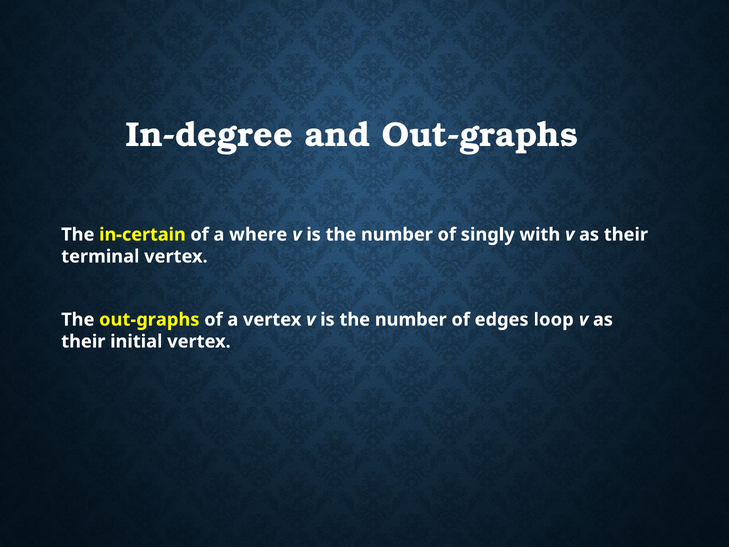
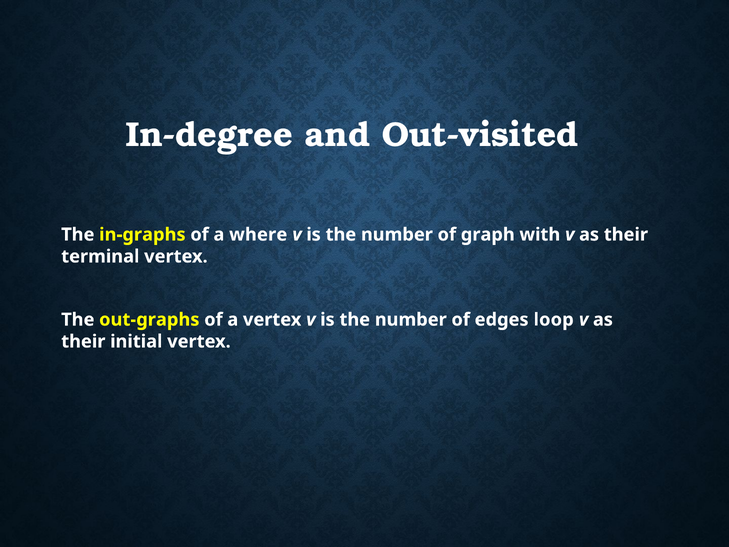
and Out-graphs: Out-graphs -> Out-visited
in-certain: in-certain -> in-graphs
singly: singly -> graph
